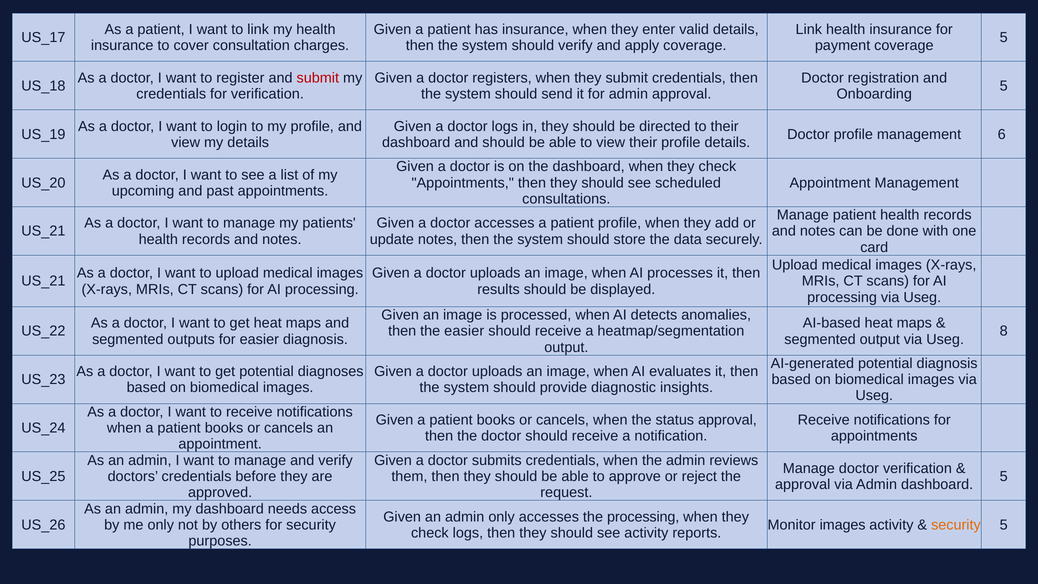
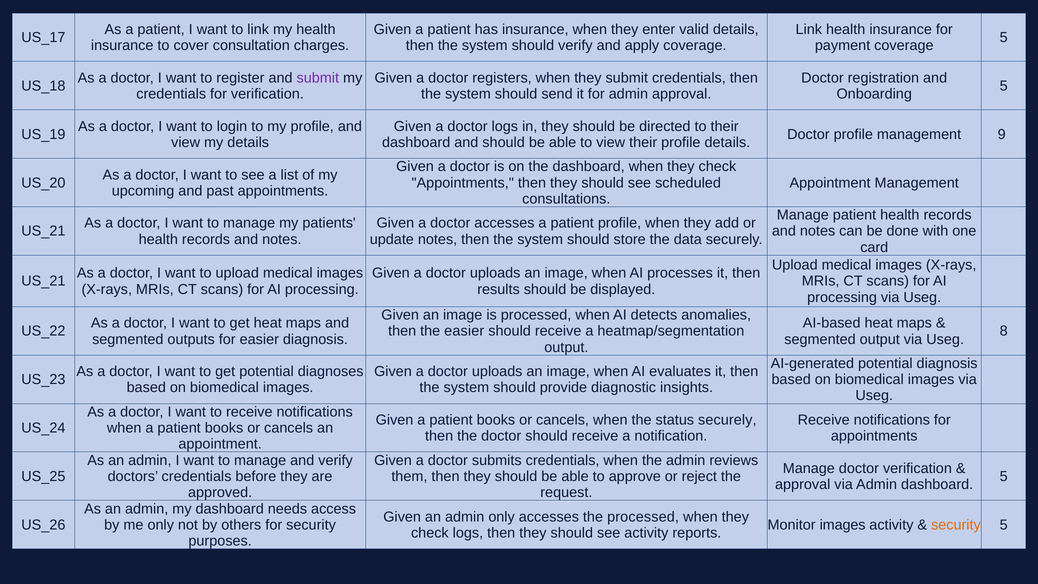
submit at (318, 78) colour: red -> purple
6: 6 -> 9
status approval: approval -> securely
the processing: processing -> processed
